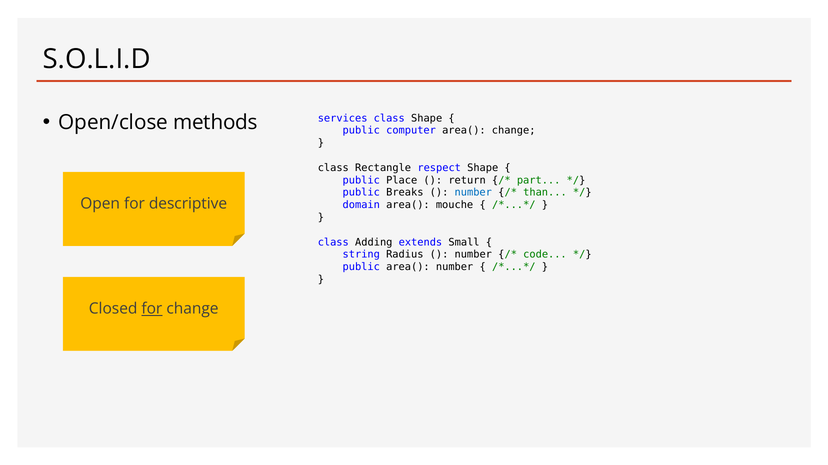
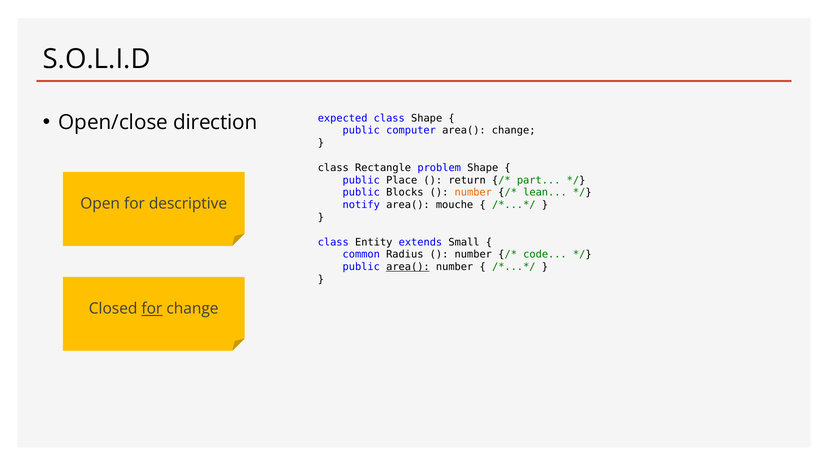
methods: methods -> direction
services: services -> expected
respect: respect -> problem
Breaks: Breaks -> Blocks
number at (473, 193) colour: blue -> orange
than: than -> lean
domain: domain -> notify
Adding: Adding -> Entity
string: string -> common
area( at (408, 267) underline: none -> present
